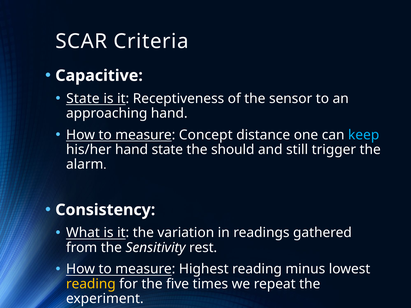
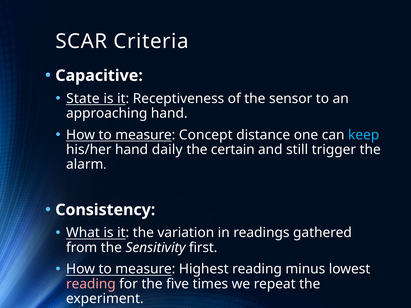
hand state: state -> daily
should: should -> certain
rest: rest -> first
reading at (91, 284) colour: yellow -> pink
